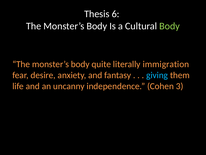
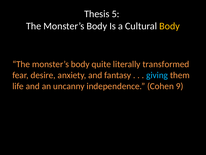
6: 6 -> 5
Body at (170, 26) colour: light green -> yellow
immigration: immigration -> transformed
3: 3 -> 9
